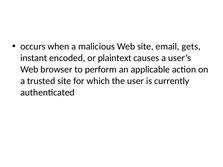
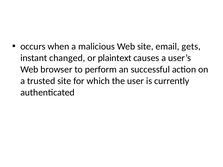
encoded: encoded -> changed
applicable: applicable -> successful
